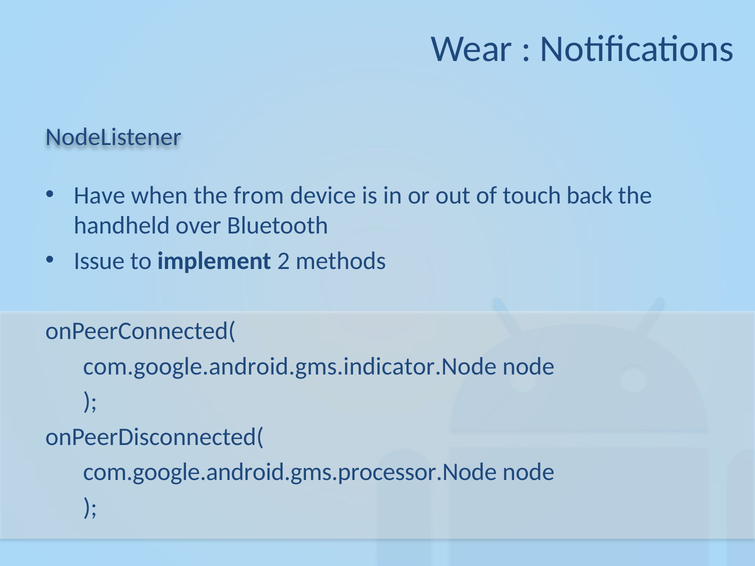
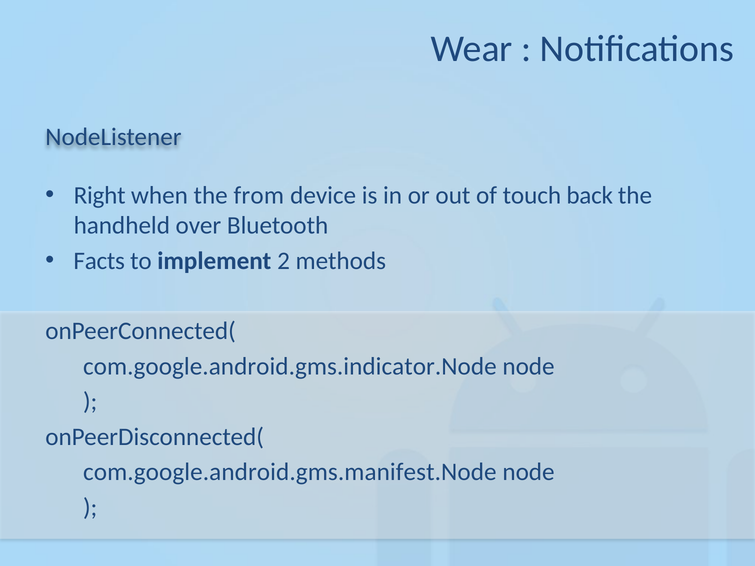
Have: Have -> Right
Issue: Issue -> Facts
com.google.android.gms.processor.Node: com.google.android.gms.processor.Node -> com.google.android.gms.manifest.Node
